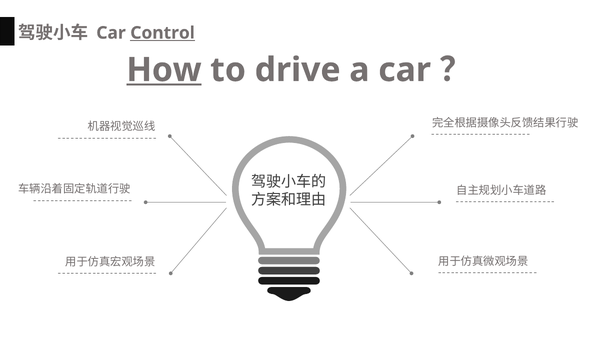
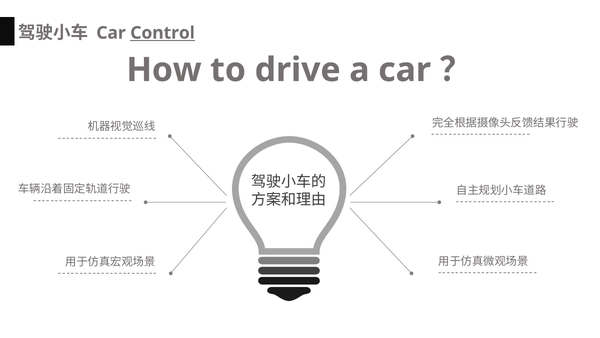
How underline: present -> none
